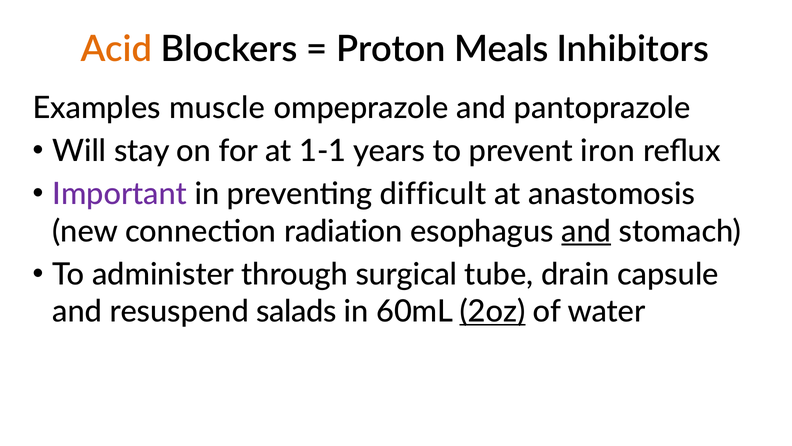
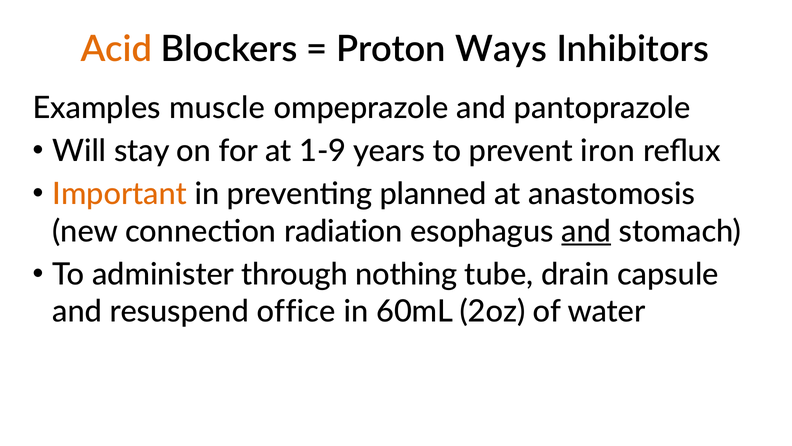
Meals: Meals -> Ways
1-1: 1-1 -> 1-9
Important colour: purple -> orange
difficult: difficult -> planned
surgical: surgical -> nothing
salads: salads -> office
2oz underline: present -> none
